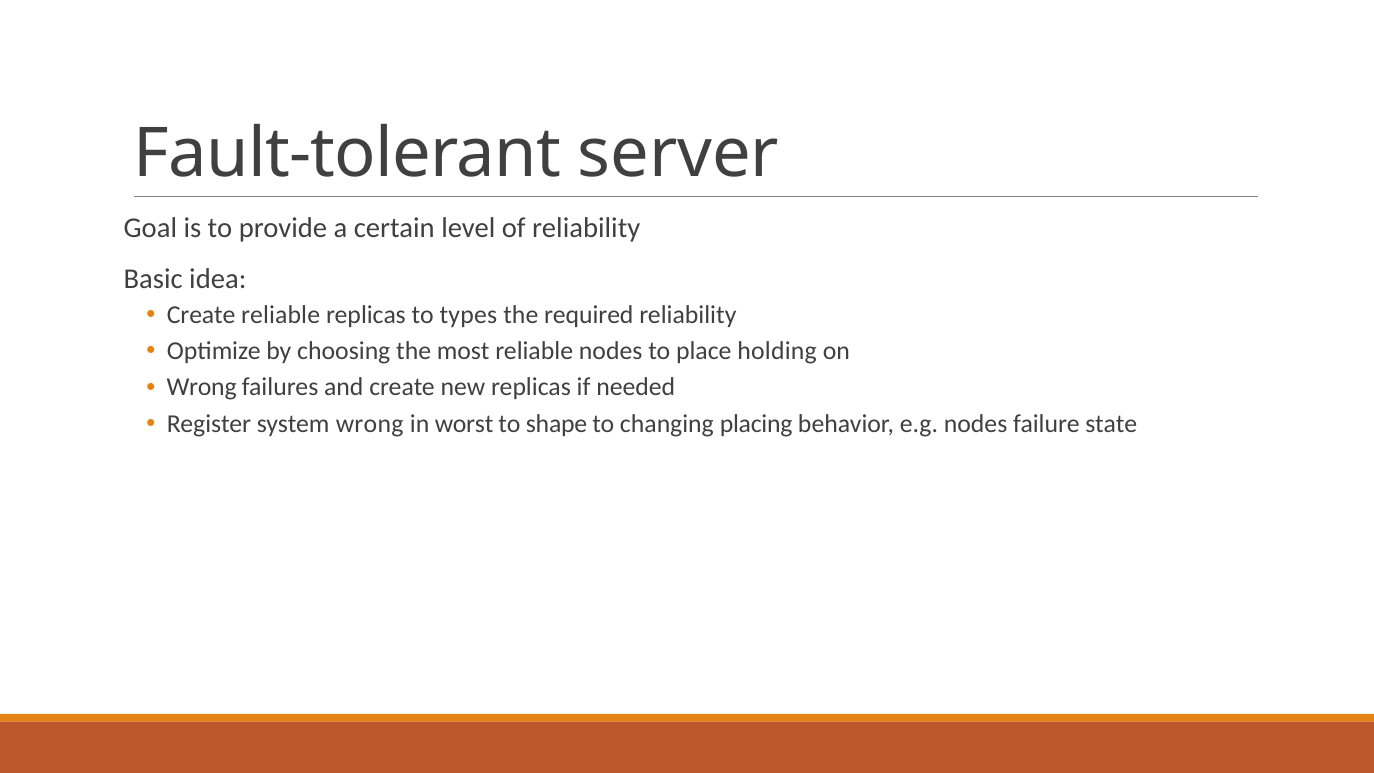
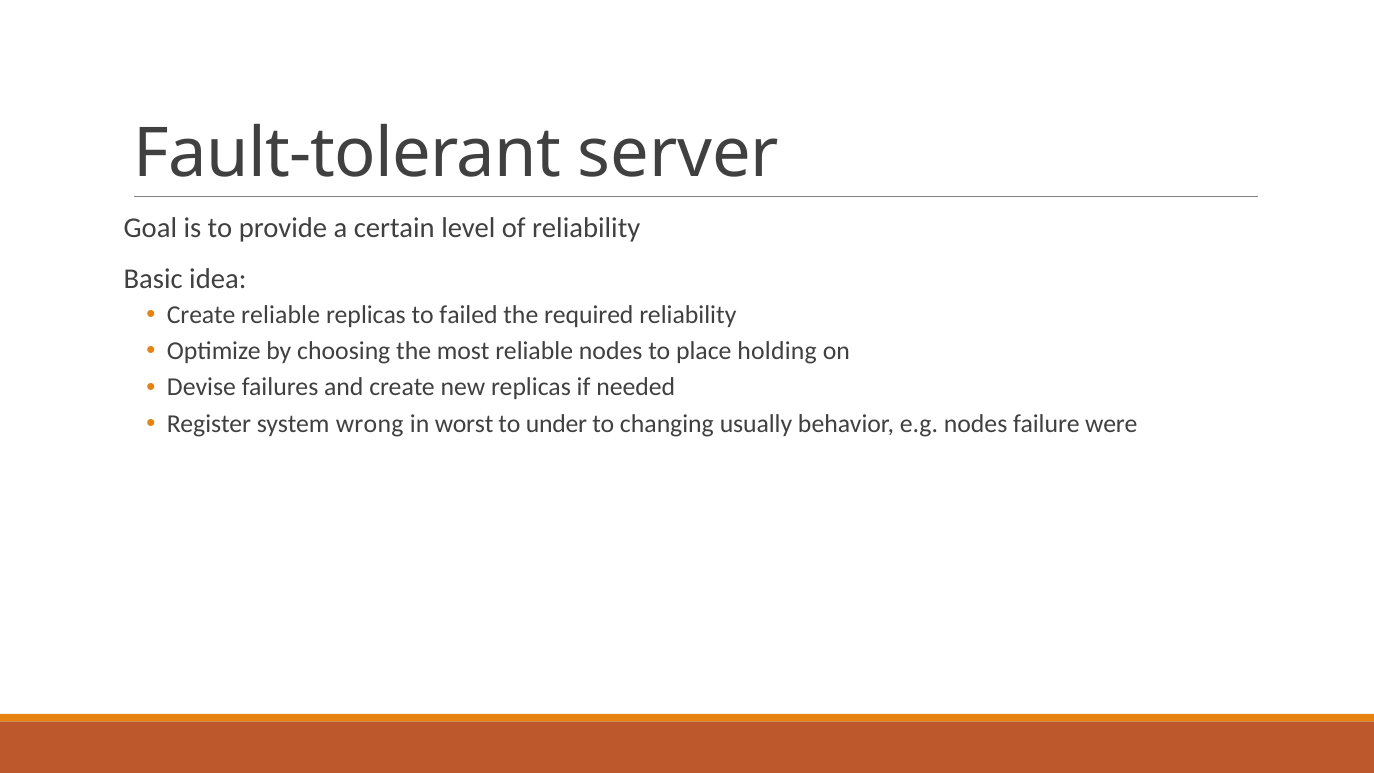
types: types -> failed
Wrong at (202, 387): Wrong -> Devise
shape: shape -> under
placing: placing -> usually
state: state -> were
